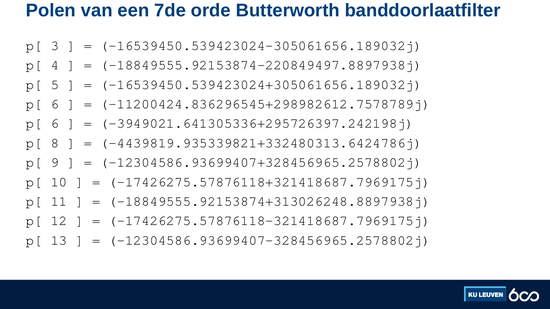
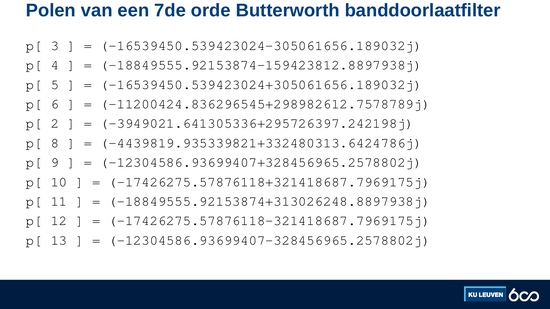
-18849555.92153874-220849497.8897938j: -18849555.92153874-220849497.8897938j -> -18849555.92153874-159423812.8897938j
6 at (55, 124): 6 -> 2
